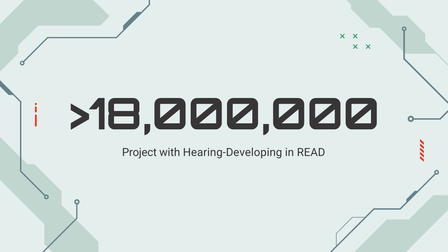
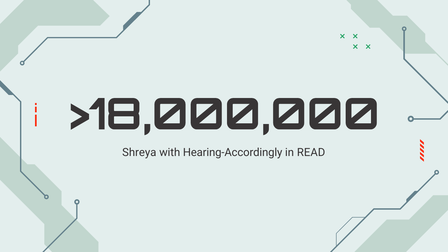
Project: Project -> Shreya
Hearing-Developing: Hearing-Developing -> Hearing-Accordingly
